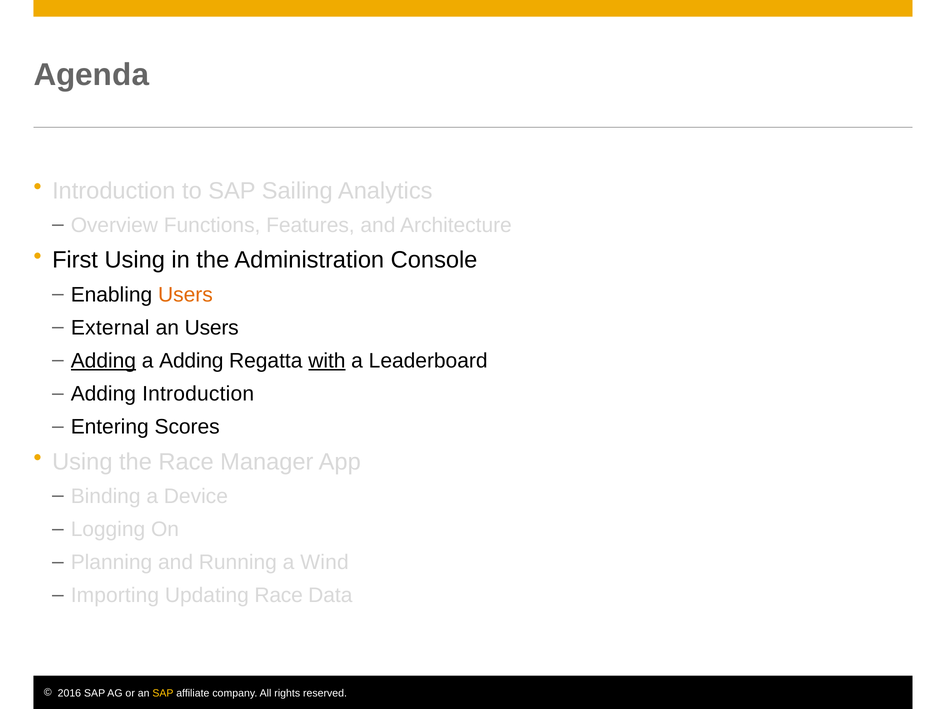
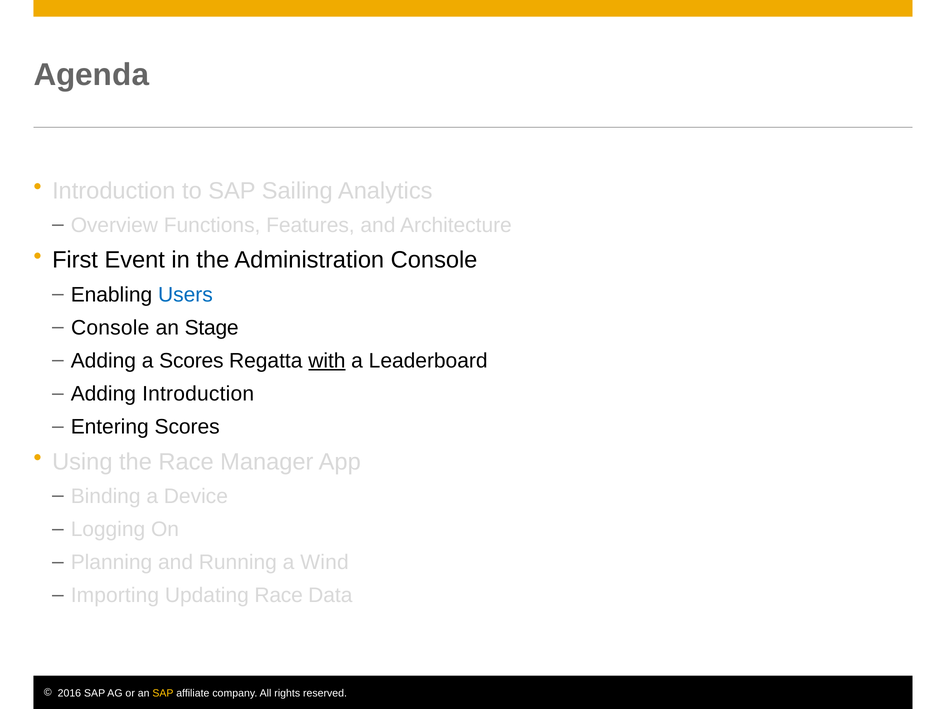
First Using: Using -> Event
Users at (185, 295) colour: orange -> blue
External at (110, 328): External -> Console
an Users: Users -> Stage
Adding at (103, 361) underline: present -> none
a Adding: Adding -> Scores
